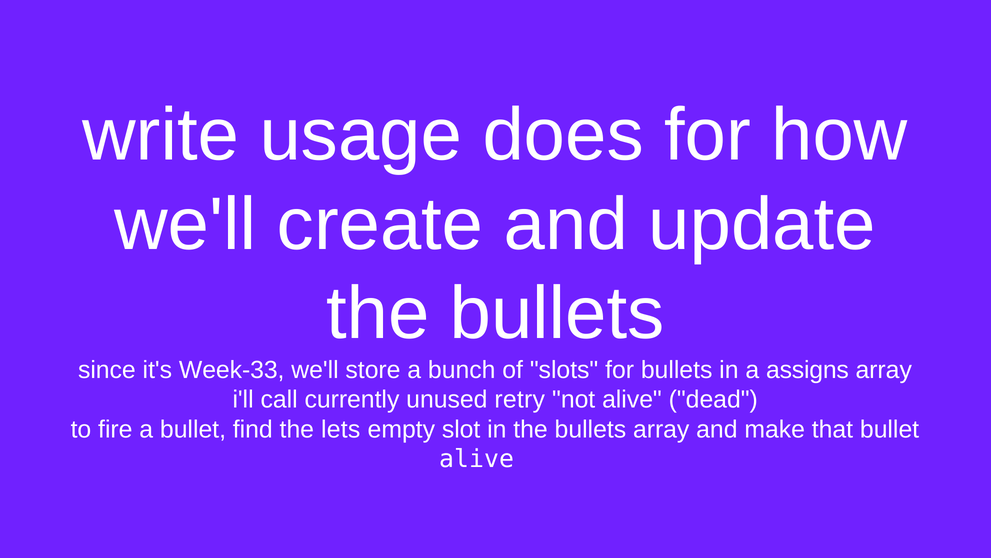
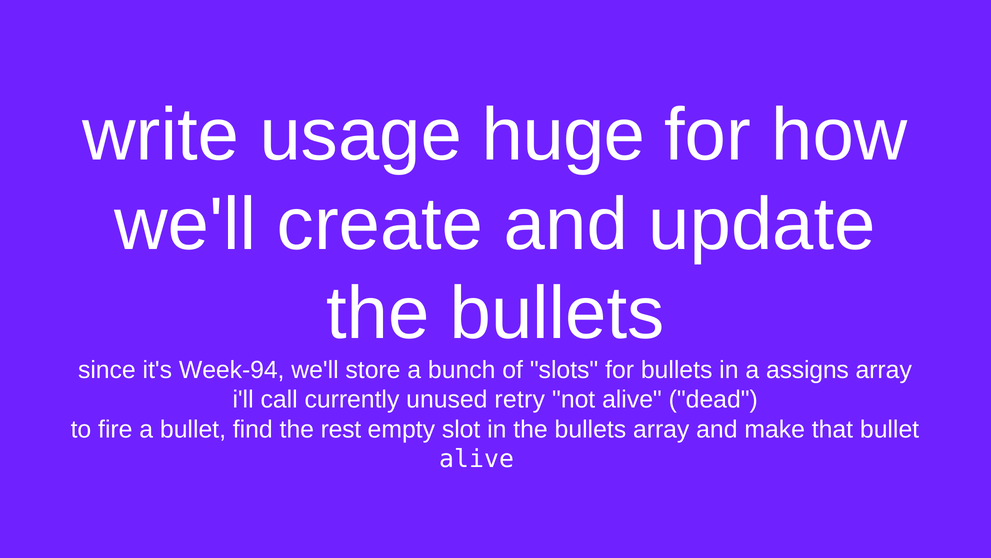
does: does -> huge
Week-33: Week-33 -> Week-94
lets: lets -> rest
